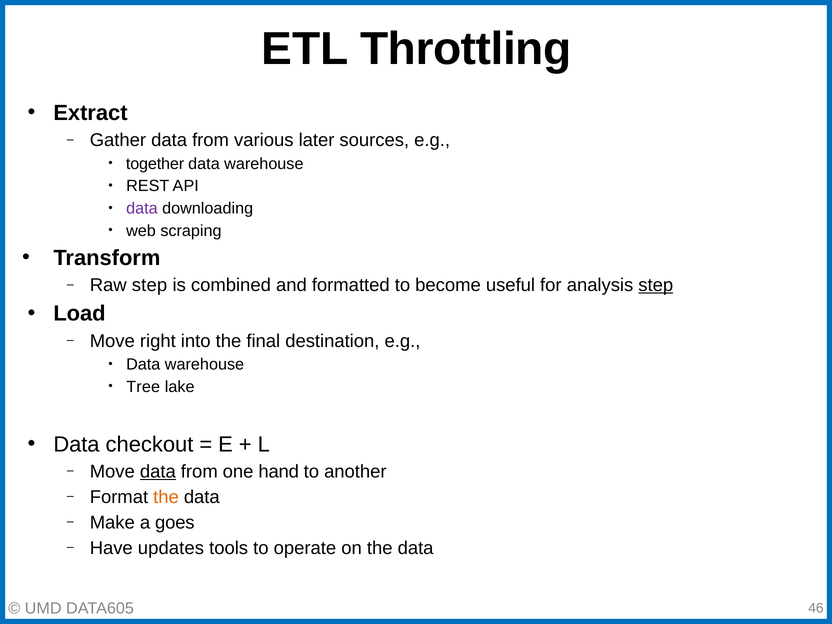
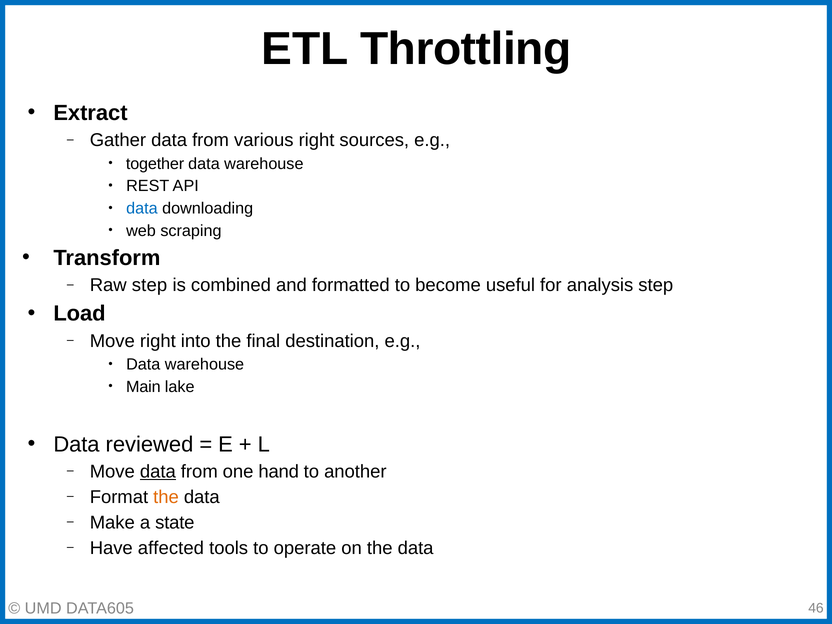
various later: later -> right
data at (142, 208) colour: purple -> blue
step at (656, 285) underline: present -> none
Tree: Tree -> Main
checkout: checkout -> reviewed
goes: goes -> state
updates: updates -> affected
